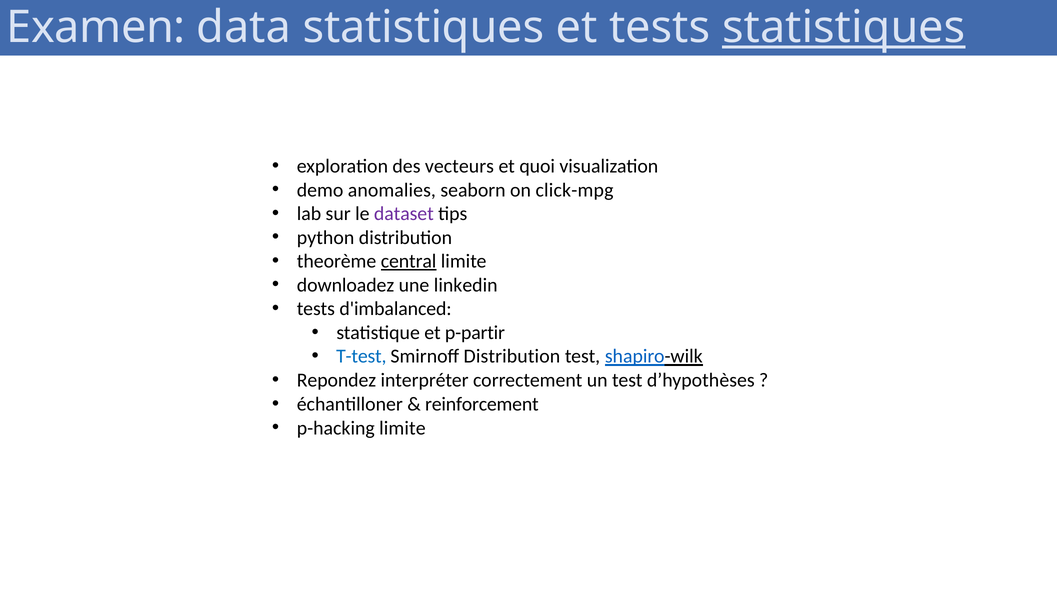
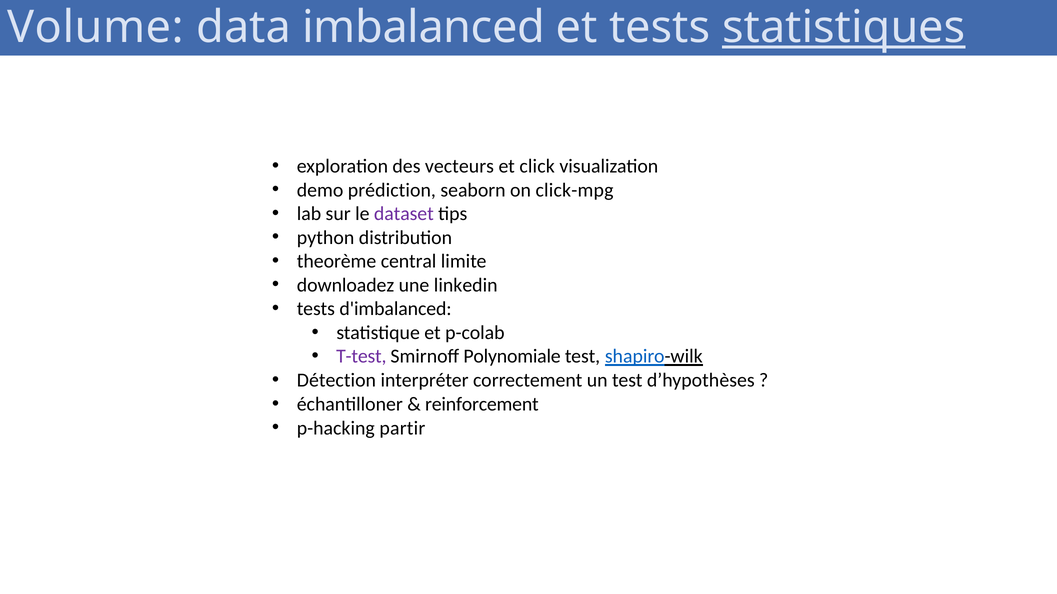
Examen: Examen -> Volume
data statistiques: statistiques -> imbalanced
quoi: quoi -> click
anomalies: anomalies -> prédiction
central underline: present -> none
p-partir: p-partir -> p-colab
T-test colour: blue -> purple
Smirnoff Distribution: Distribution -> Polynomiale
Repondez: Repondez -> Détection
p-hacking limite: limite -> partir
